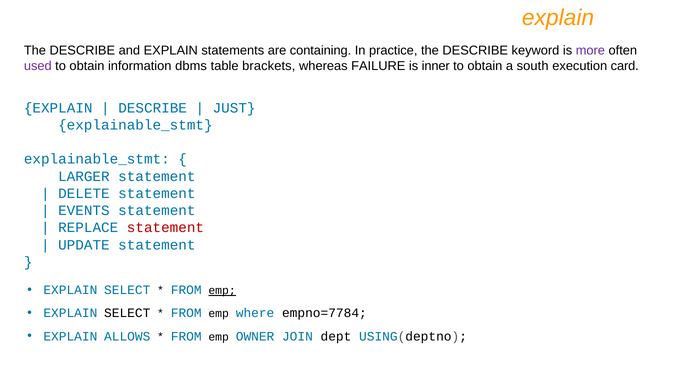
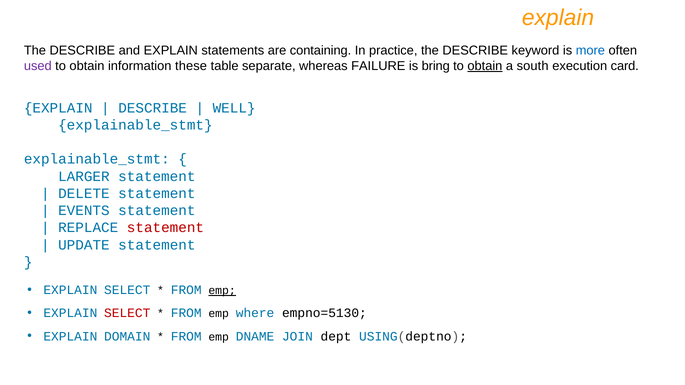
more colour: purple -> blue
dbms: dbms -> these
brackets: brackets -> separate
inner: inner -> bring
obtain at (485, 66) underline: none -> present
JUST: JUST -> WELL
SELECT at (127, 314) colour: black -> red
empno=7784: empno=7784 -> empno=5130
ALLOWS: ALLOWS -> DOMAIN
OWNER: OWNER -> DNAME
